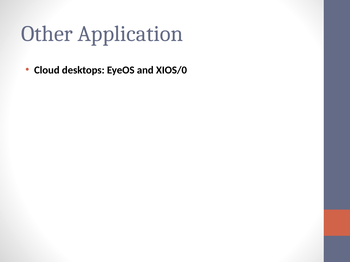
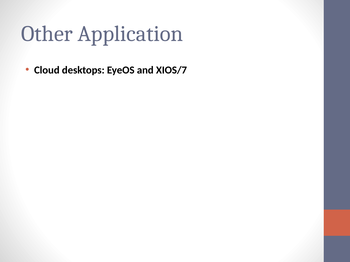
XIOS/0: XIOS/0 -> XIOS/7
